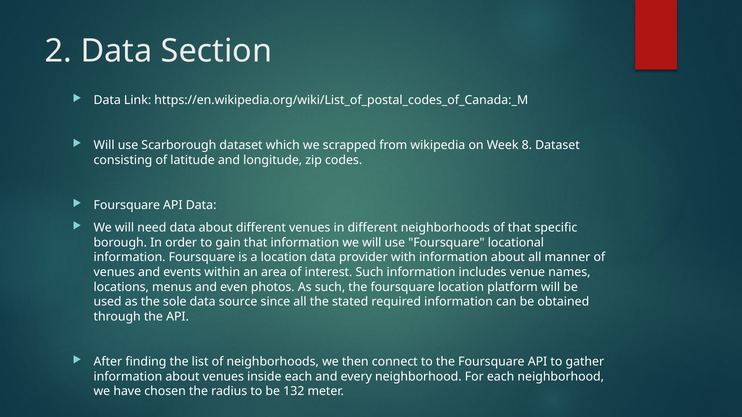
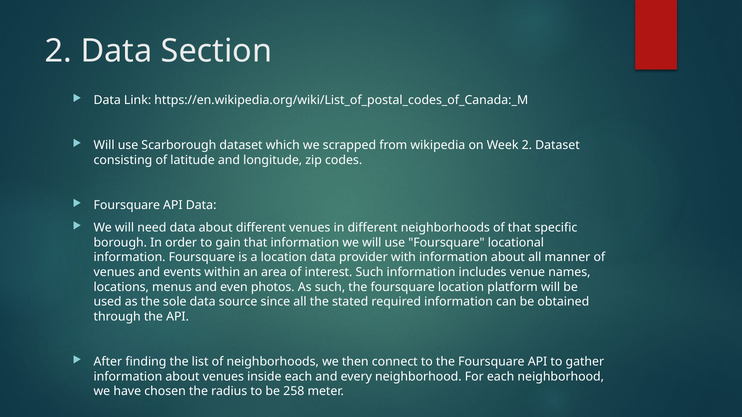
Week 8: 8 -> 2
132: 132 -> 258
